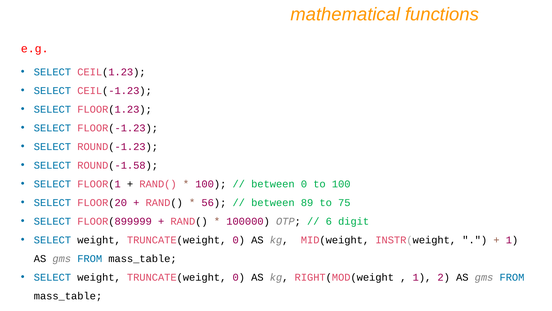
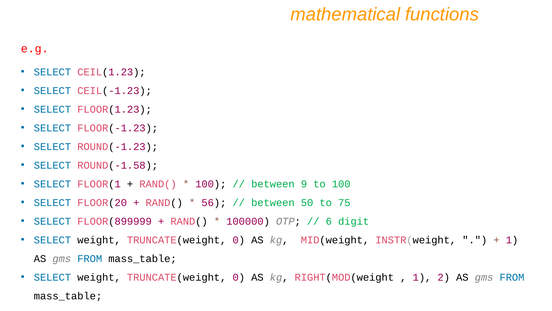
between 0: 0 -> 9
89: 89 -> 50
